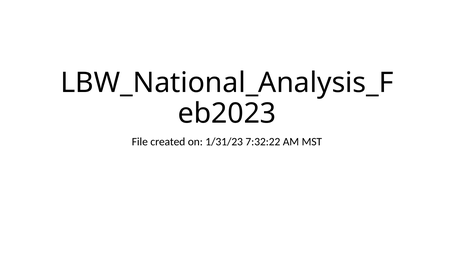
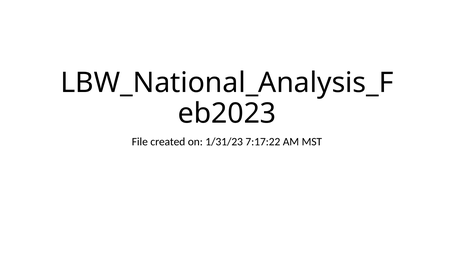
7:32:22: 7:32:22 -> 7:17:22
